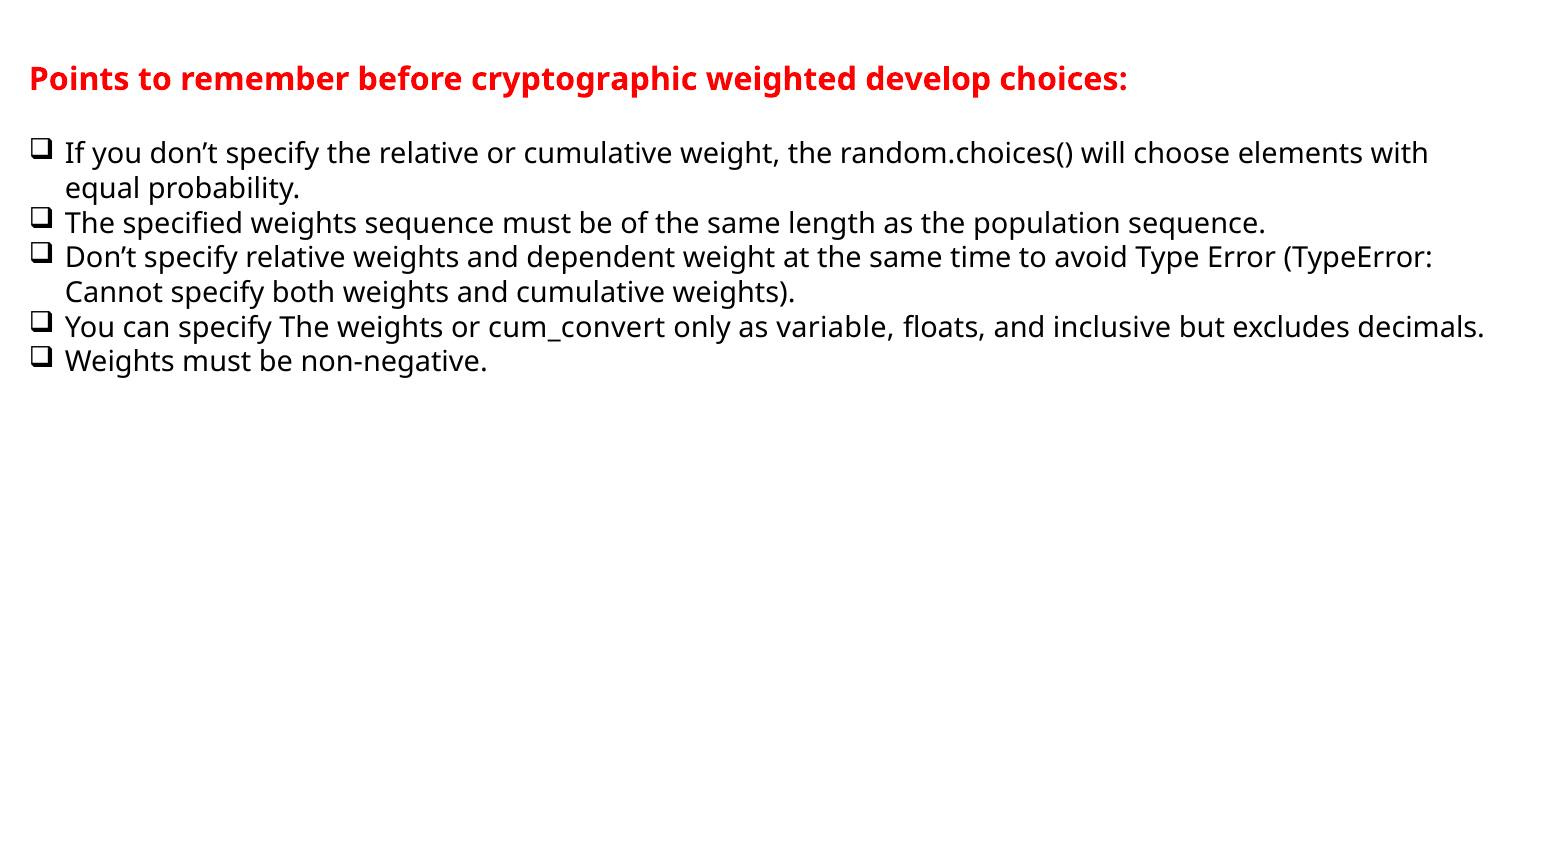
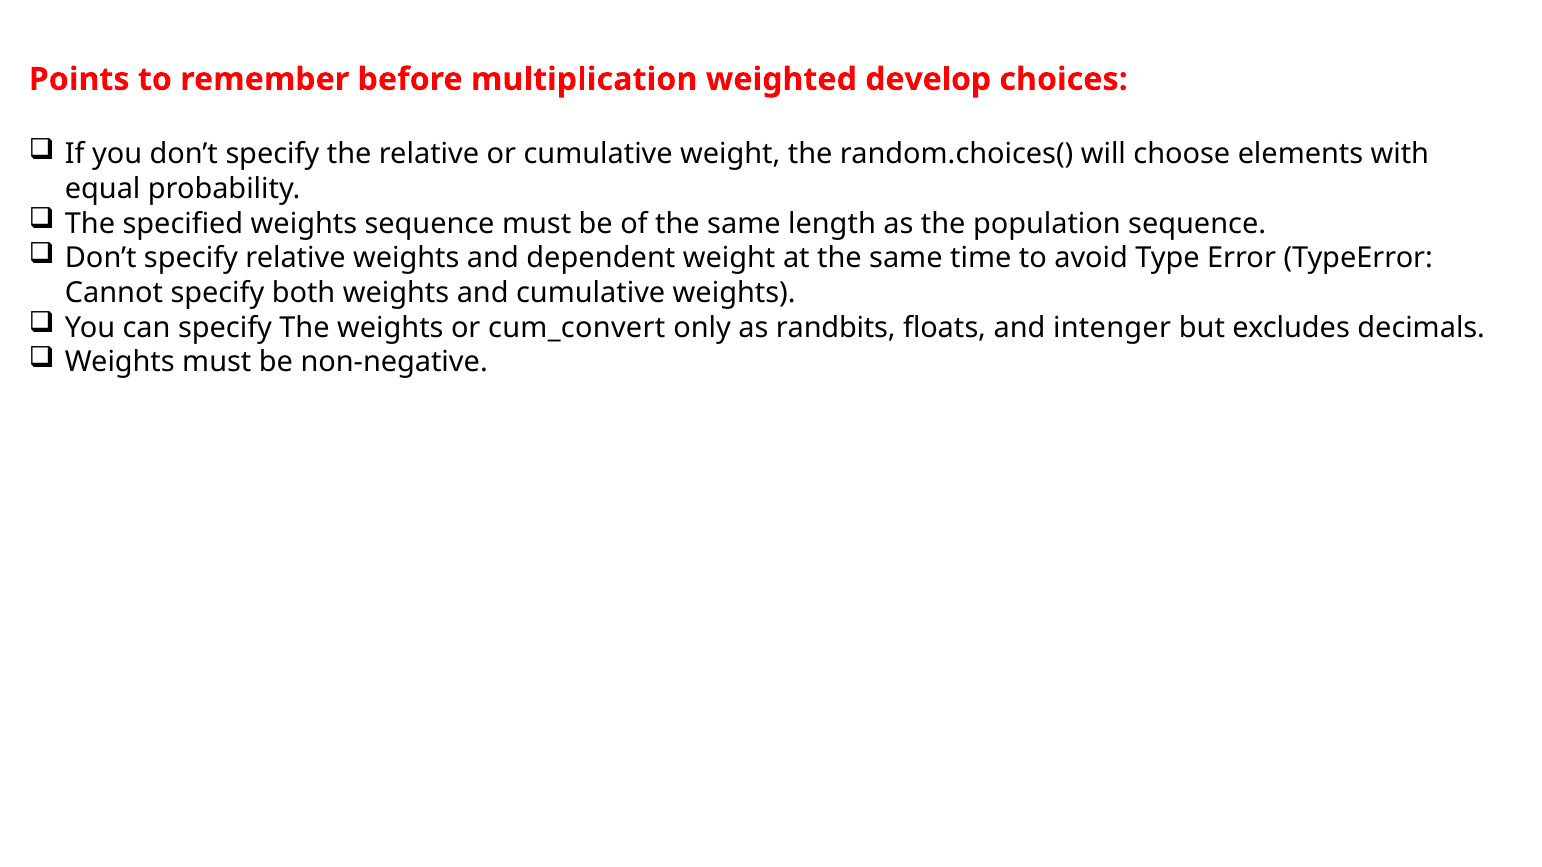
cryptographic: cryptographic -> multiplication
variable: variable -> randbits
inclusive: inclusive -> intenger
